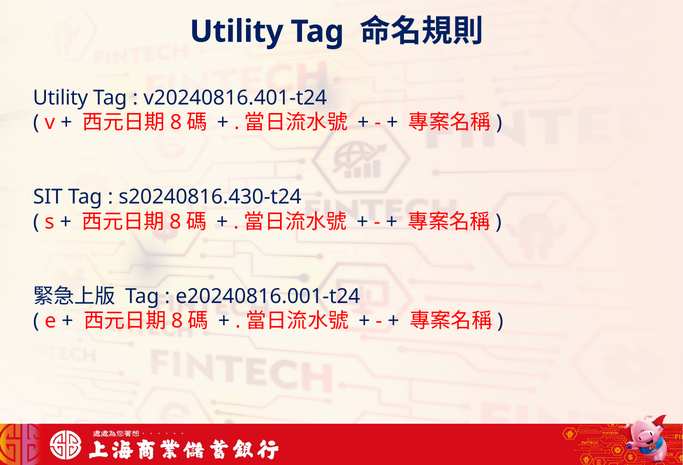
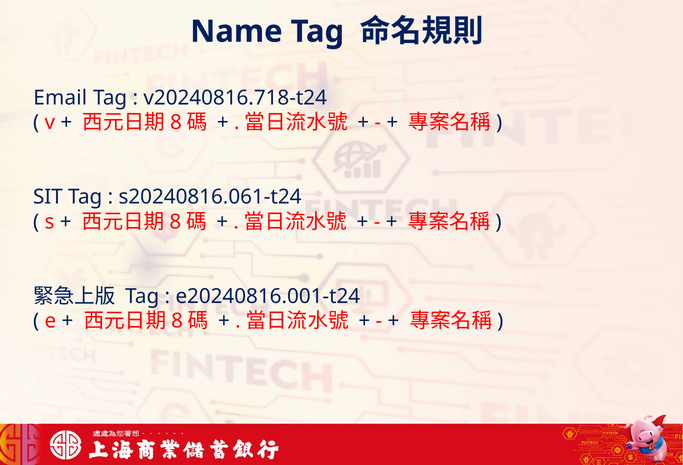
Utility at (237, 32): Utility -> Name
Utility at (60, 98): Utility -> Email
v20240816.401-t24: v20240816.401-t24 -> v20240816.718-t24
s20240816.430-t24: s20240816.430-t24 -> s20240816.061-t24
